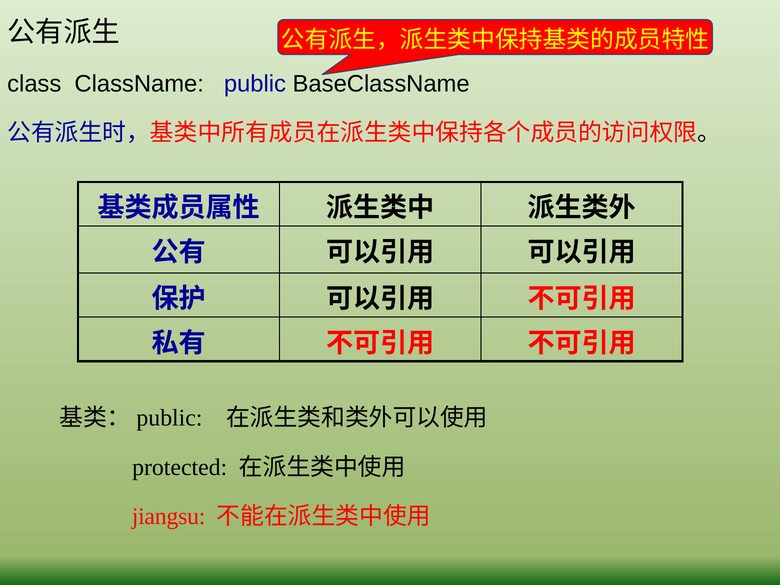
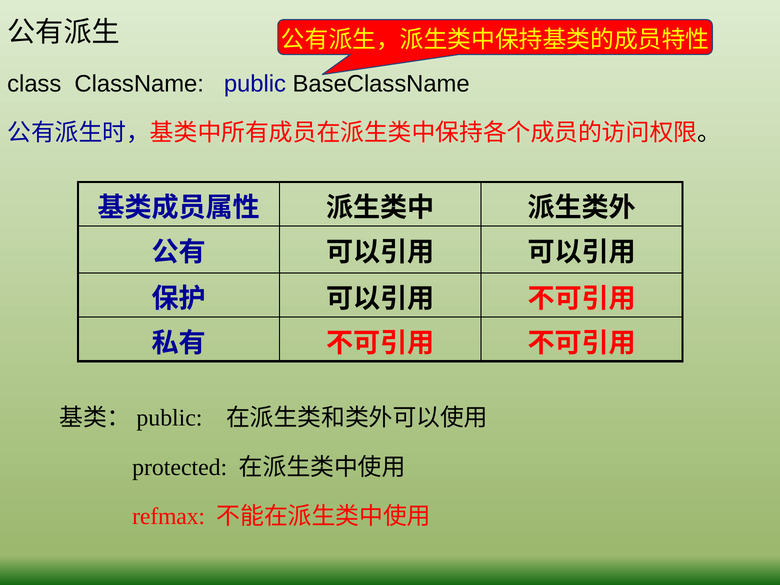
jiangsu: jiangsu -> refmax
